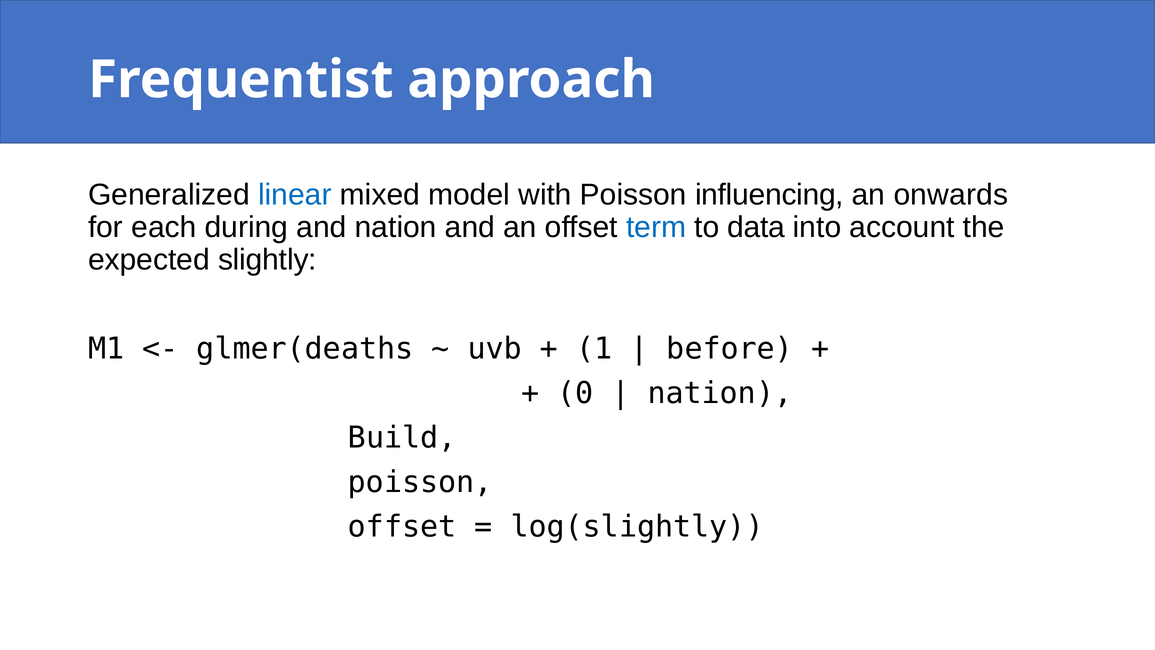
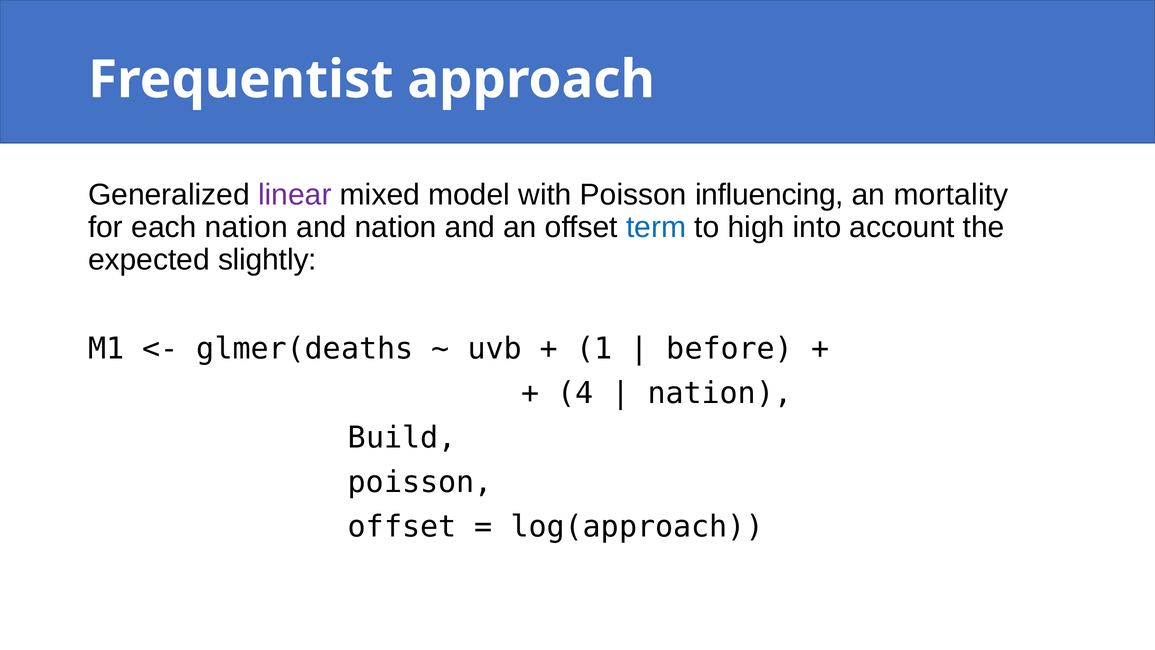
linear colour: blue -> purple
onwards: onwards -> mortality
each during: during -> nation
data: data -> high
0: 0 -> 4
log(slightly: log(slightly -> log(approach
